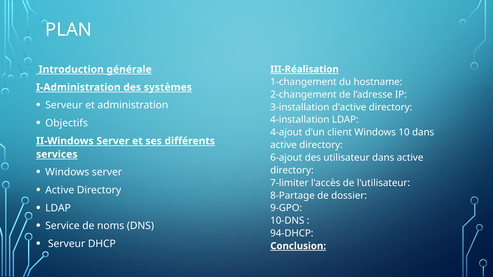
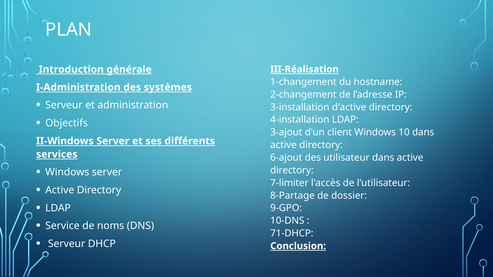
4-ajout: 4-ajout -> 3-ajout
94-DHCP: 94-DHCP -> 71-DHCP
